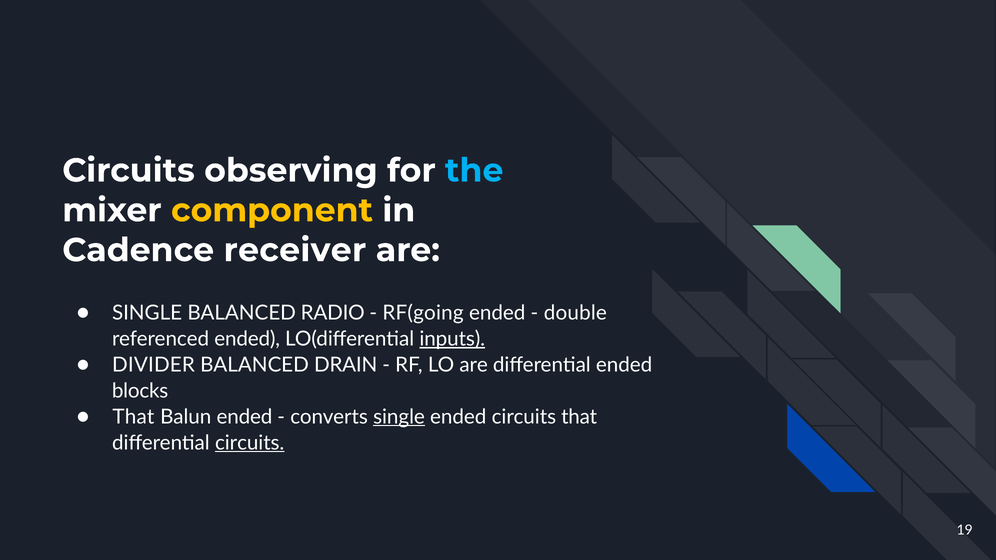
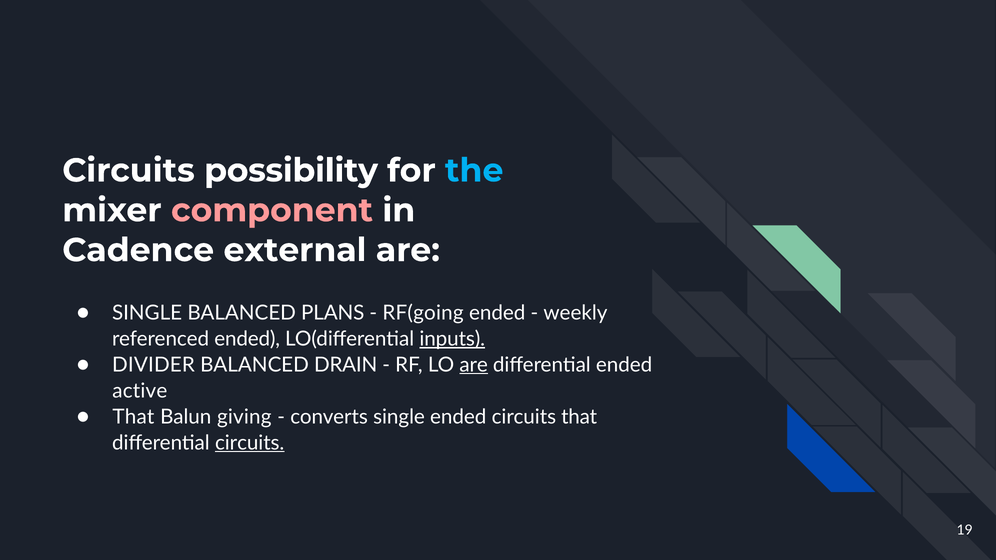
observing: observing -> possibility
component colour: yellow -> pink
receiver: receiver -> external
RADIO: RADIO -> PLANS
double: double -> weekly
are at (474, 365) underline: none -> present
blocks: blocks -> active
Balun ended: ended -> giving
single at (399, 417) underline: present -> none
